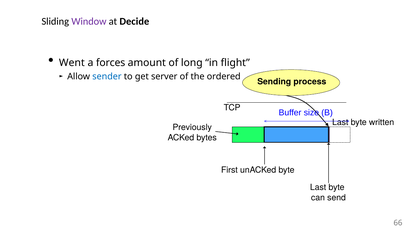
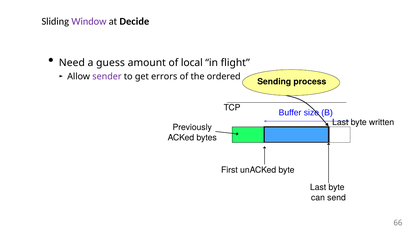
Went: Went -> Need
forces: forces -> guess
long: long -> local
sender colour: blue -> purple
server: server -> errors
